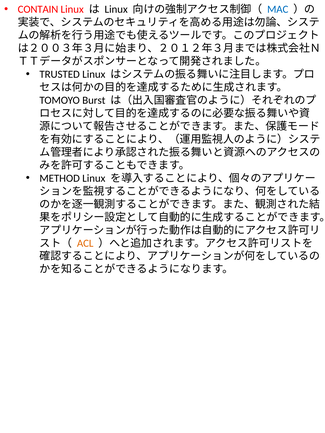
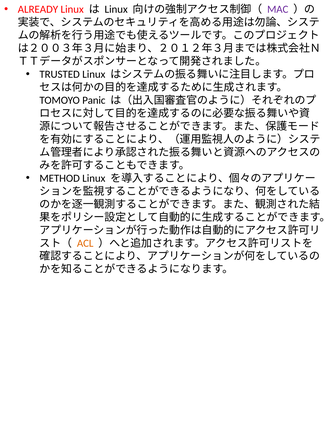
CONTAIN: CONTAIN -> ALREADY
MAC colour: blue -> purple
Burst: Burst -> Panic
